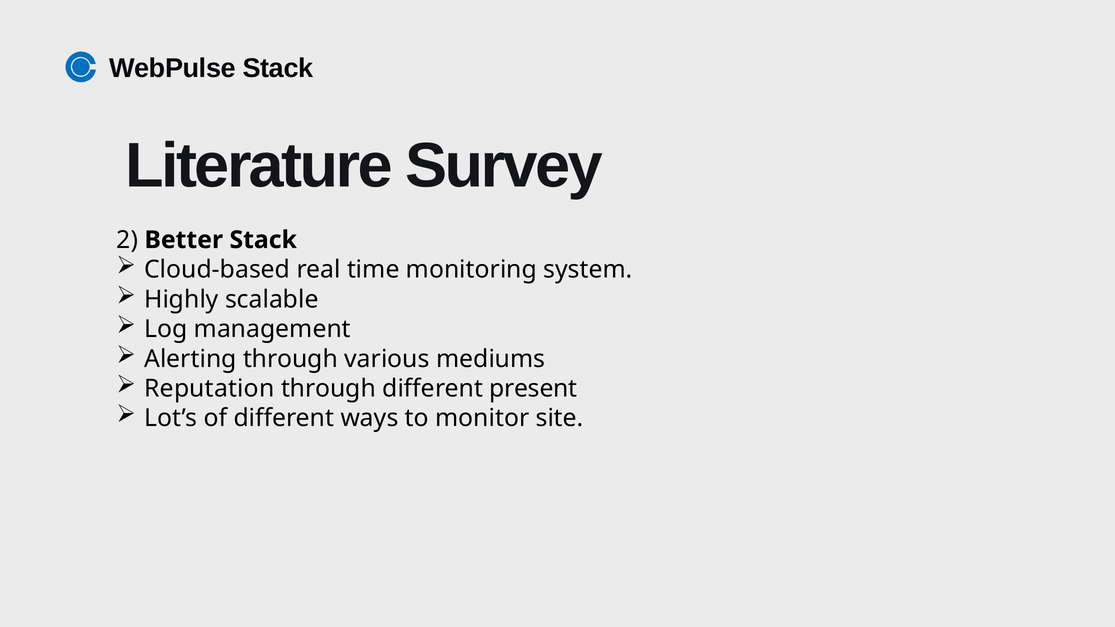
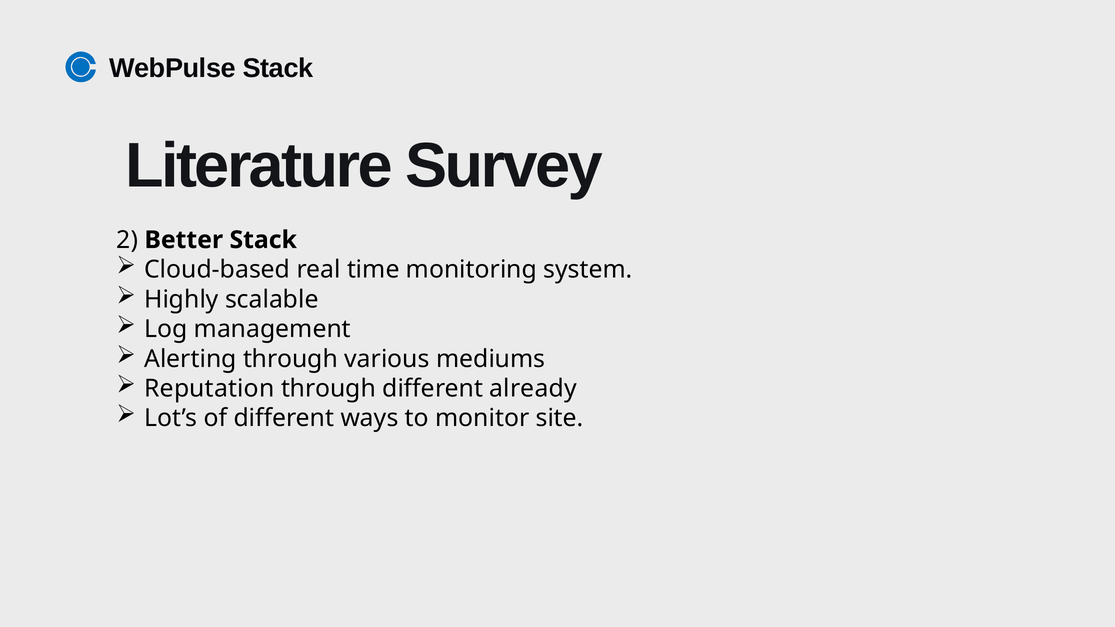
present: present -> already
